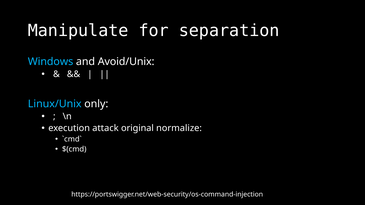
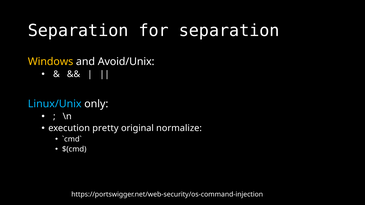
Manipulate at (78, 31): Manipulate -> Separation
Windows colour: light blue -> yellow
attack: attack -> pretty
